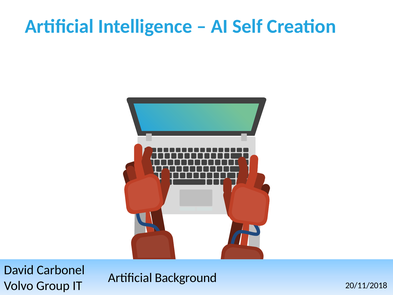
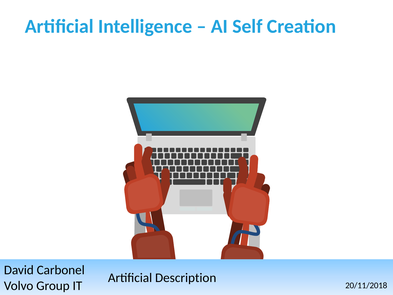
Background: Background -> Description
